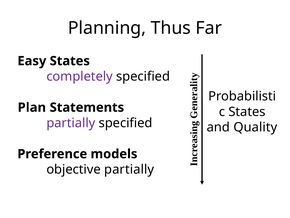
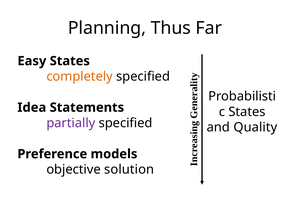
completely colour: purple -> orange
Plan: Plan -> Idea
objective partially: partially -> solution
